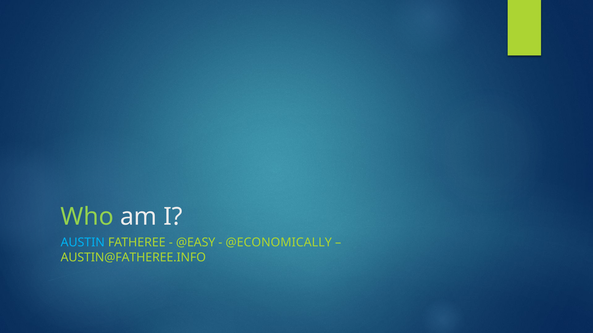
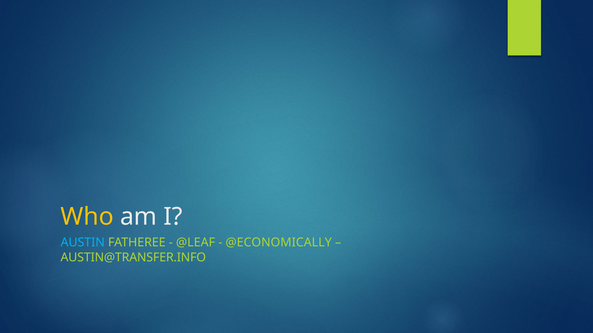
Who colour: light green -> yellow
@EASY: @EASY -> @LEAF
AUSTIN@FATHEREE.INFO: AUSTIN@FATHEREE.INFO -> AUSTIN@TRANSFER.INFO
